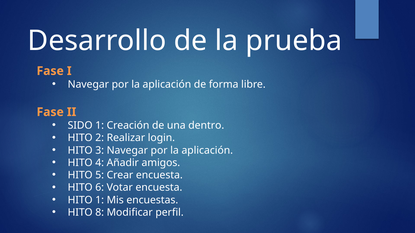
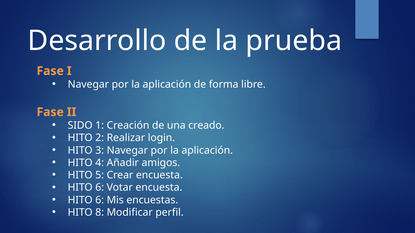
dentro: dentro -> creado
1 at (100, 200): 1 -> 6
